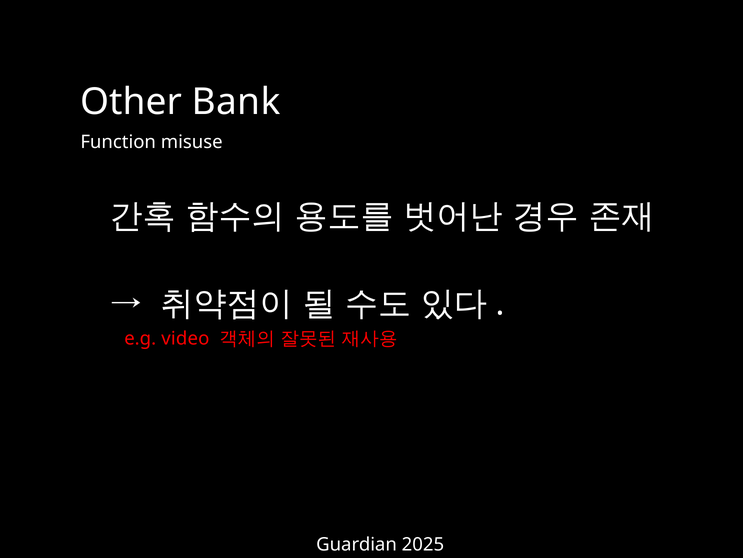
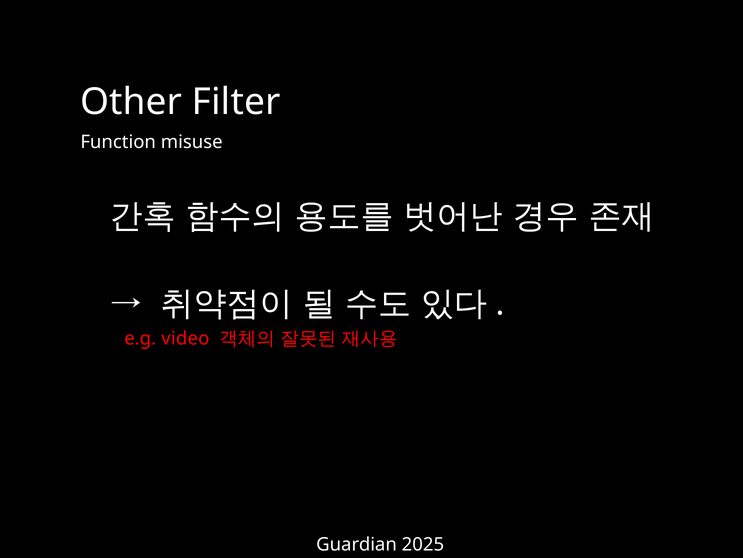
Bank: Bank -> Filter
